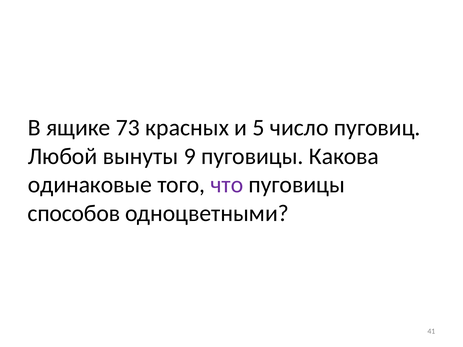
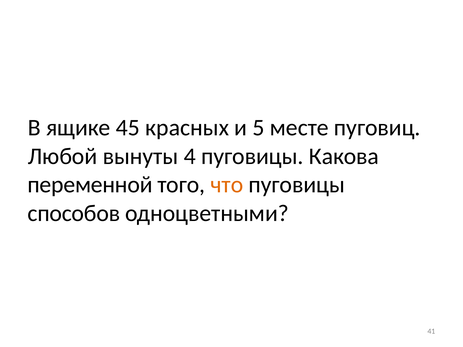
73: 73 -> 45
число: число -> месте
9: 9 -> 4
одинаковые: одинаковые -> переменной
что colour: purple -> orange
